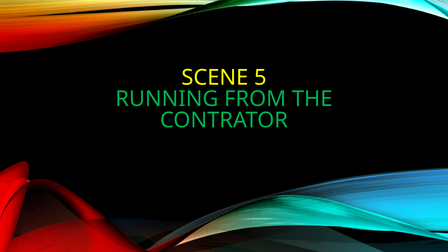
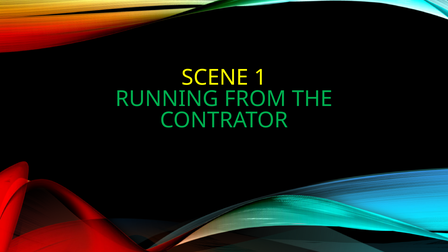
5: 5 -> 1
